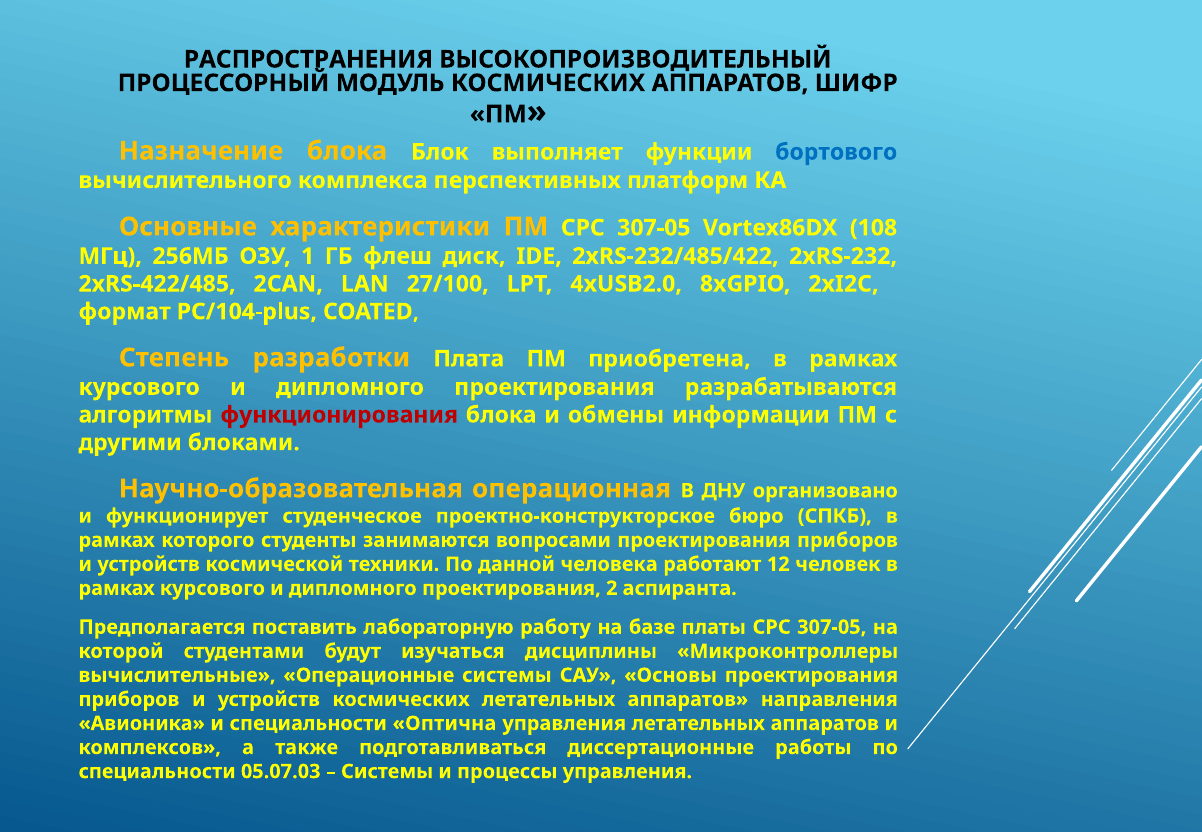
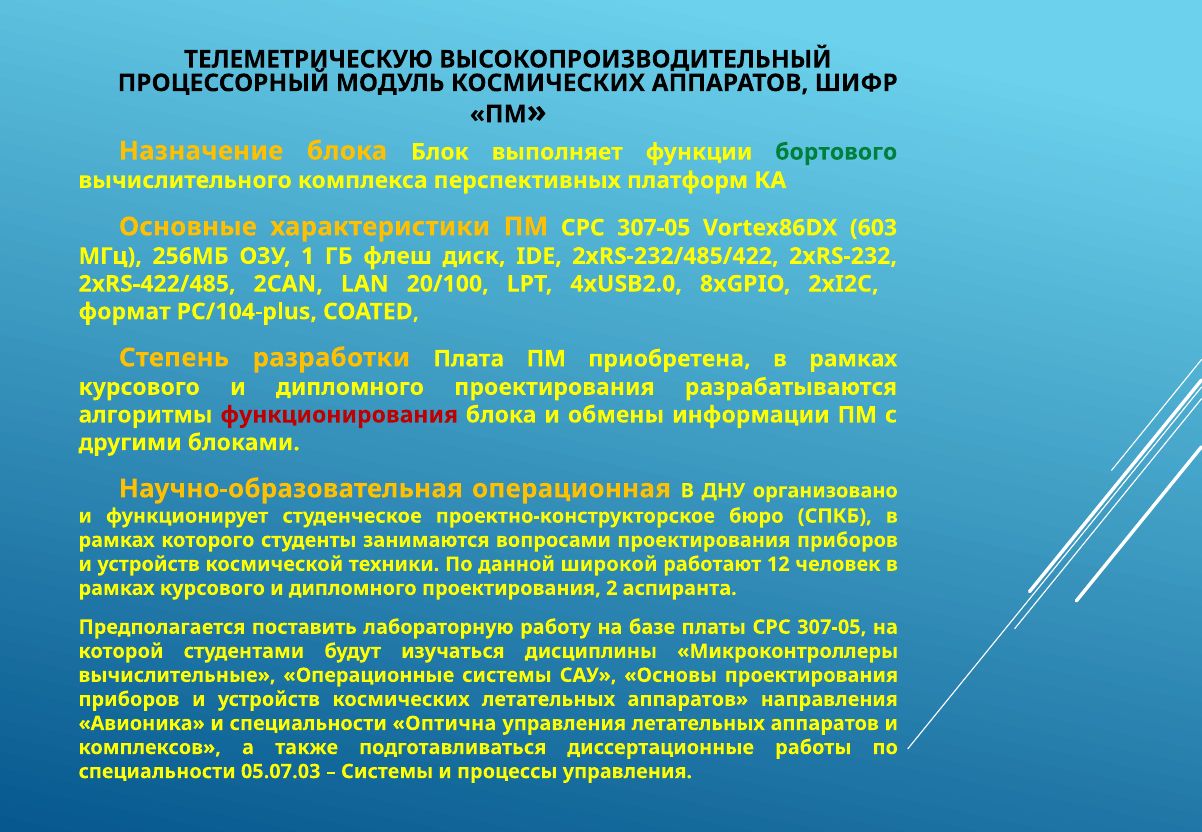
РАСПРОСТРАНЕНИЯ: РАСПРОСТРАНЕНИЯ -> ТЕЛЕМЕТРИЧЕСКУЮ
бортового colour: blue -> green
108: 108 -> 603
27/100: 27/100 -> 20/100
человека: человека -> широкой
